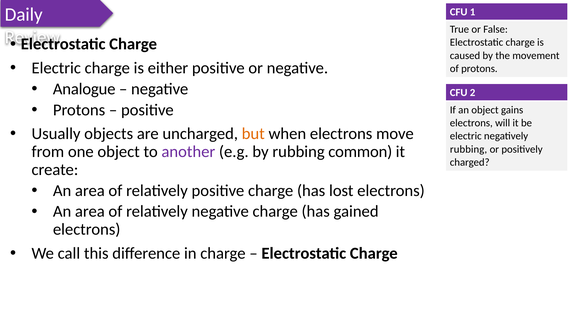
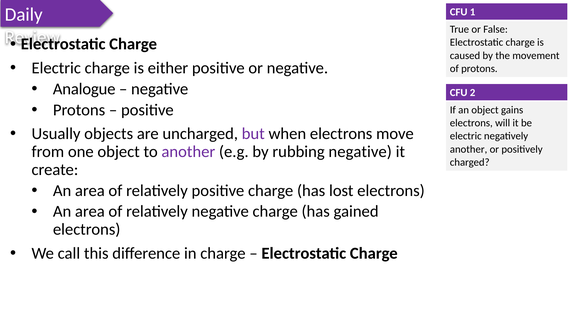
but colour: orange -> purple
rubbing at (469, 149): rubbing -> another
rubbing common: common -> negative
